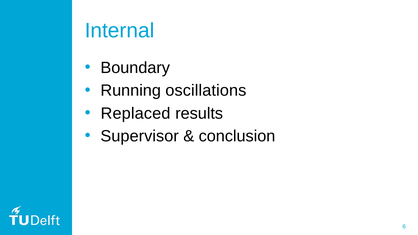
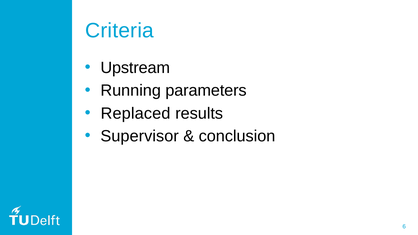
Internal: Internal -> Criteria
Boundary: Boundary -> Upstream
oscillations: oscillations -> parameters
